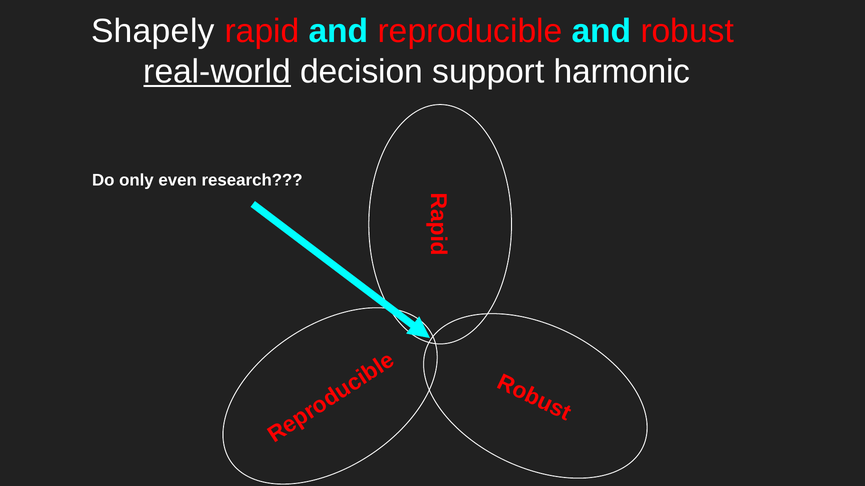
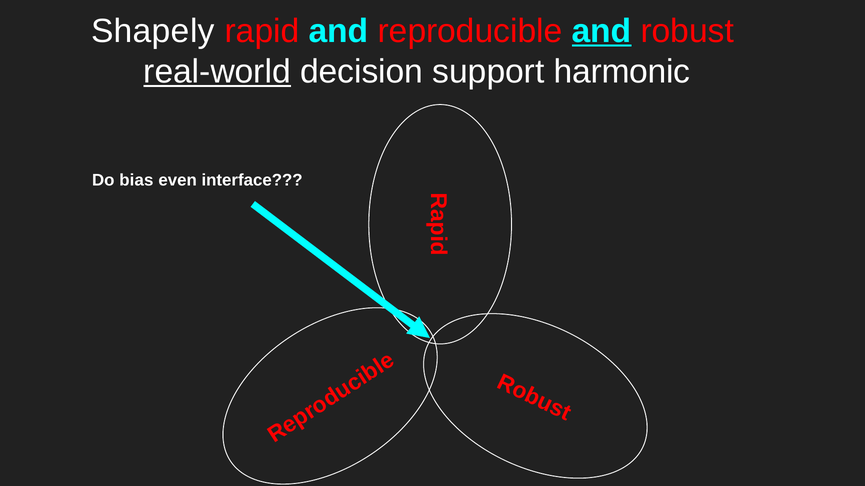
and at (602, 31) underline: none -> present
only: only -> bias
research: research -> interface
